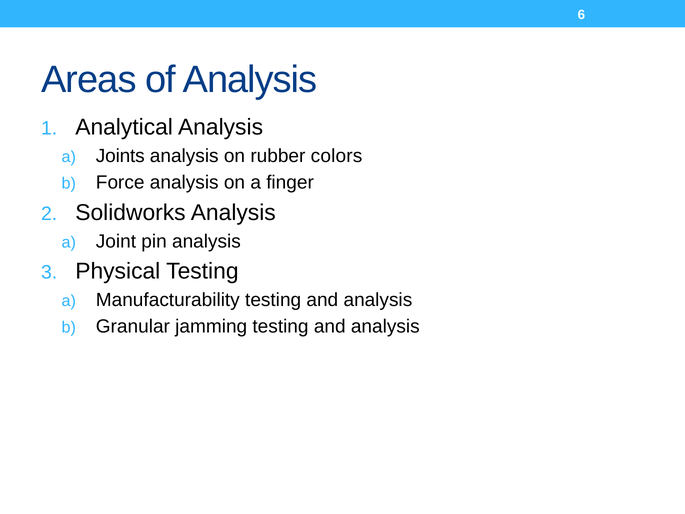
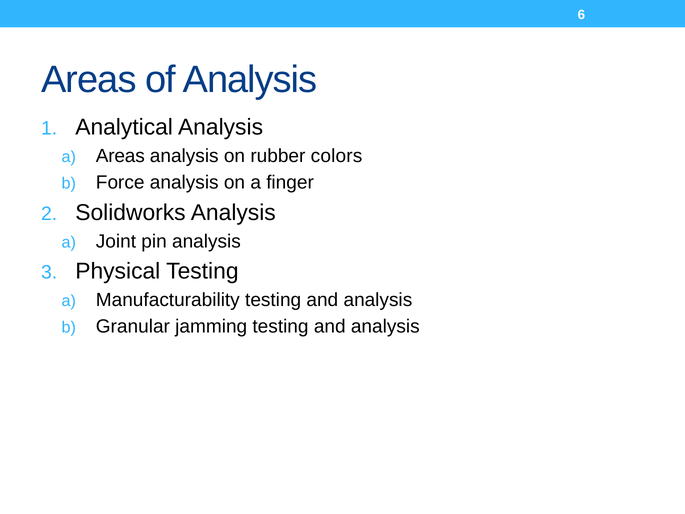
a Joints: Joints -> Areas
